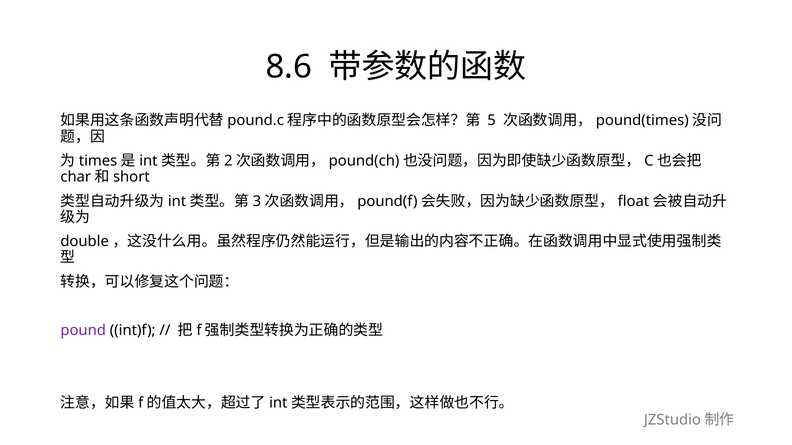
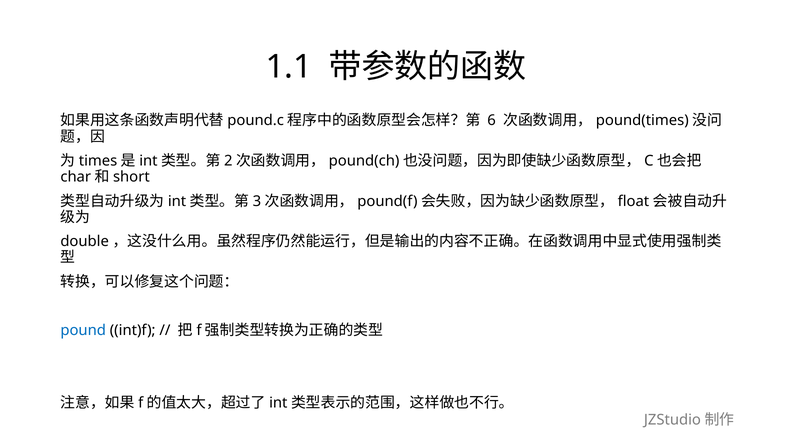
8.6: 8.6 -> 1.1
5: 5 -> 6
pound colour: purple -> blue
